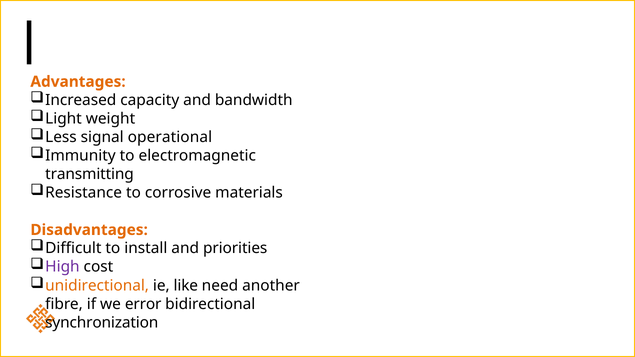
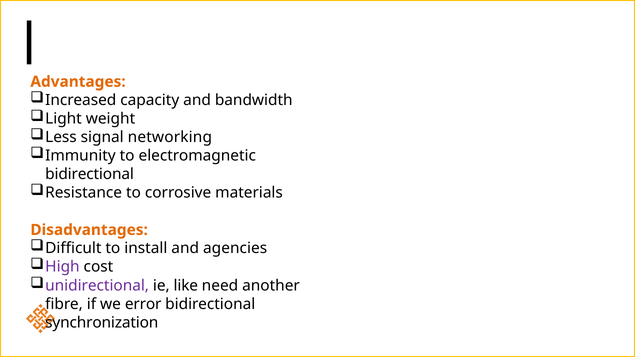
operational: operational -> networking
transmitting at (90, 174): transmitting -> bidirectional
priorities: priorities -> agencies
unidirectional colour: orange -> purple
